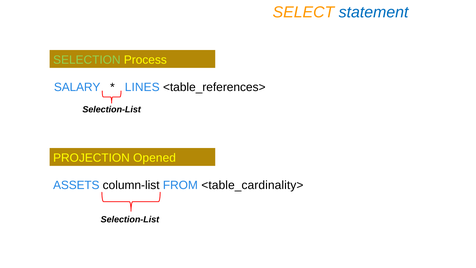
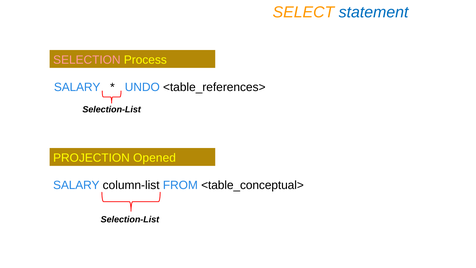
SELECTION colour: light green -> pink
LINES: LINES -> UNDO
ASSETS at (76, 185): ASSETS -> SALARY
<table_cardinality>: <table_cardinality> -> <table_conceptual>
